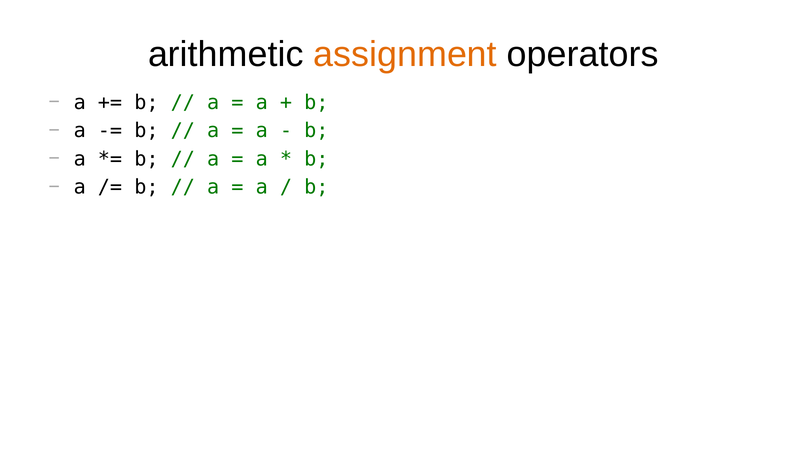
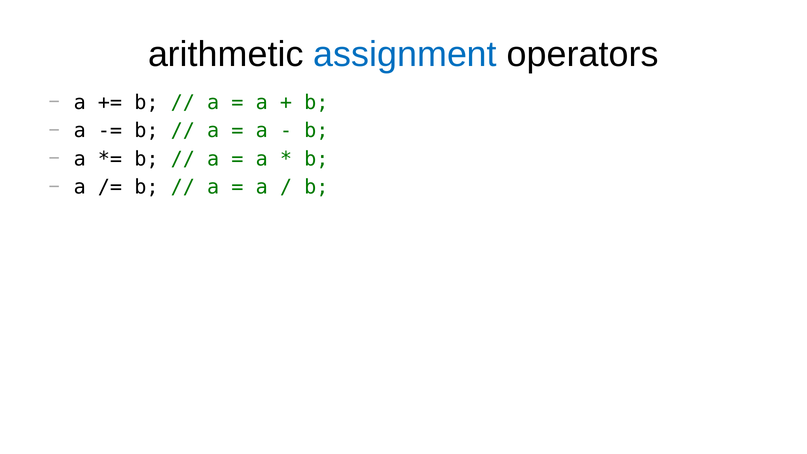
assignment colour: orange -> blue
